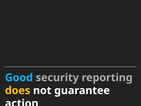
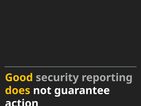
Good colour: light blue -> yellow
